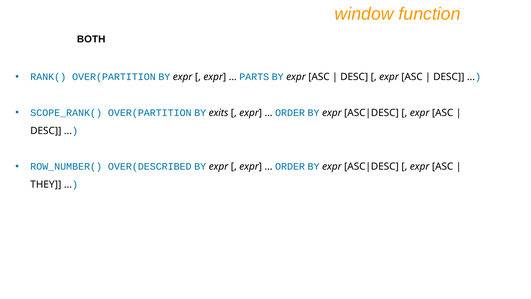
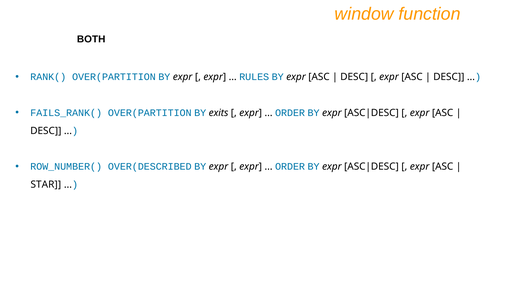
PARTS: PARTS -> RULES
SCOPE_RANK(: SCOPE_RANK( -> FAILS_RANK(
THEY: THEY -> STAR
